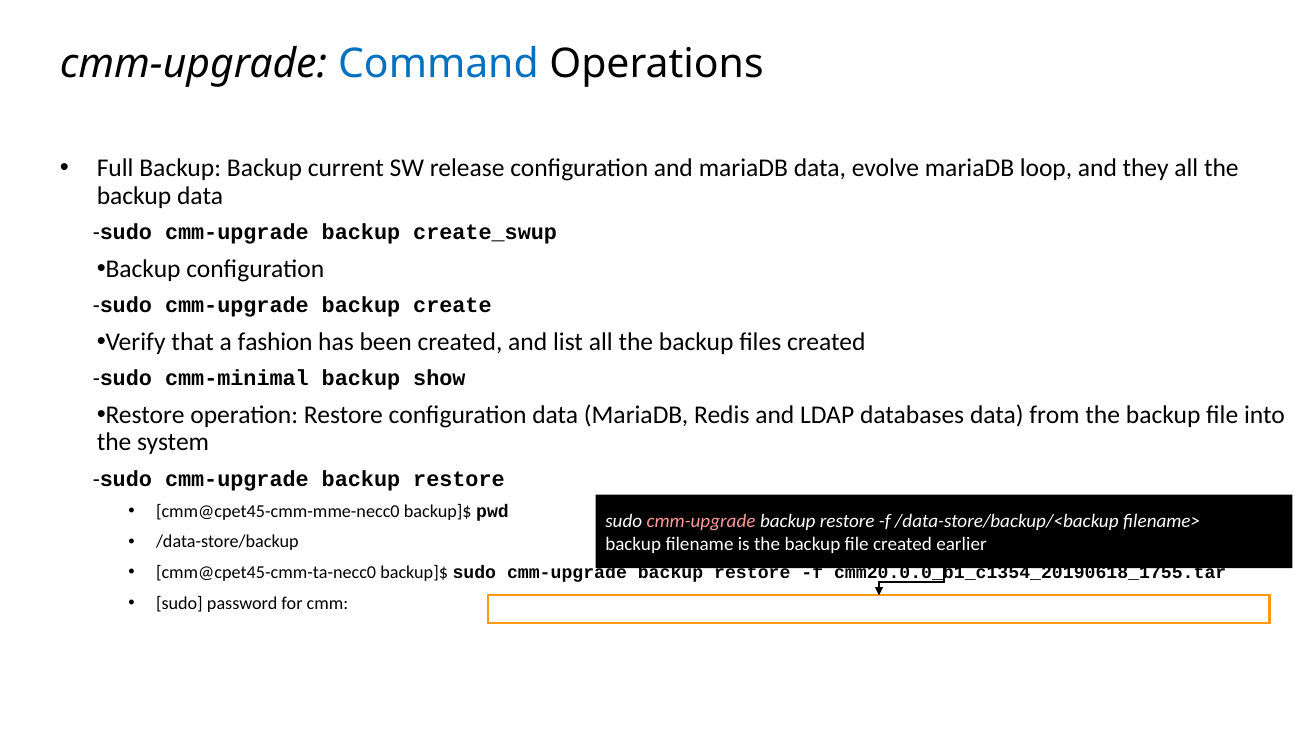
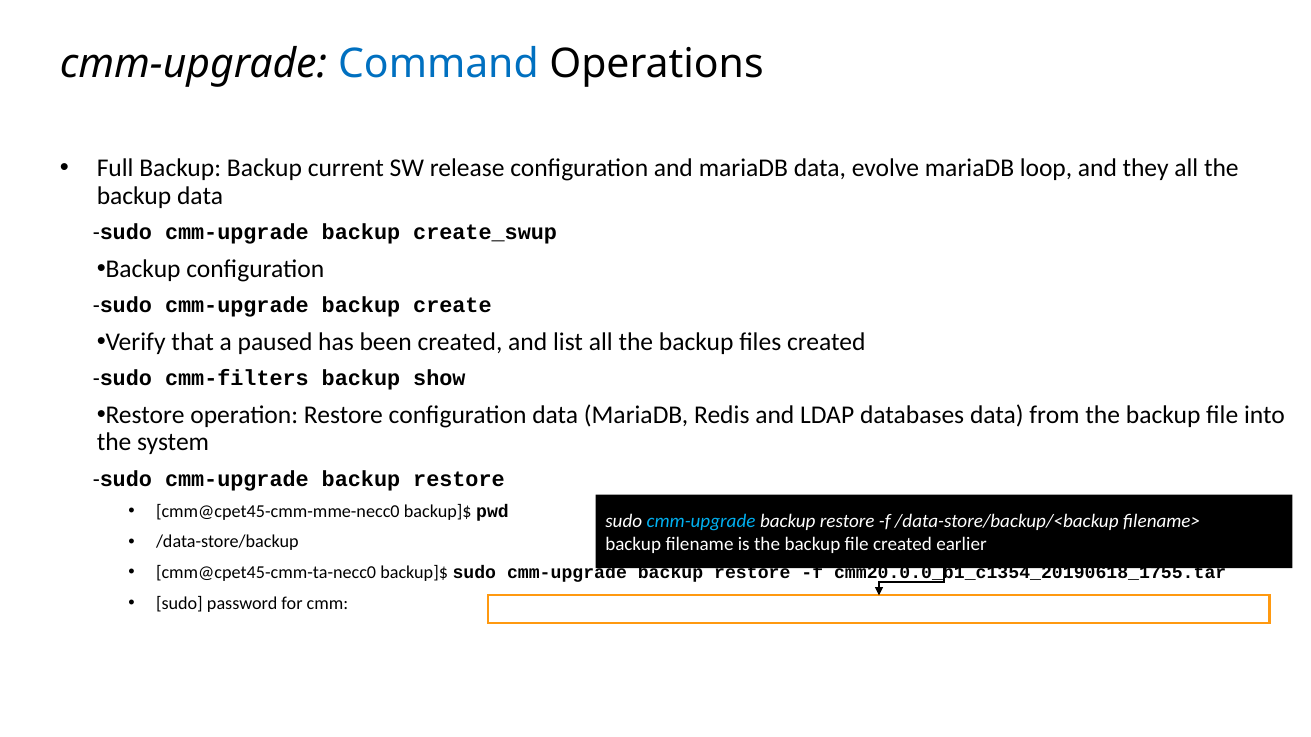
fashion: fashion -> paused
cmm-minimal: cmm-minimal -> cmm-filters
cmm-upgrade at (701, 522) colour: pink -> light blue
